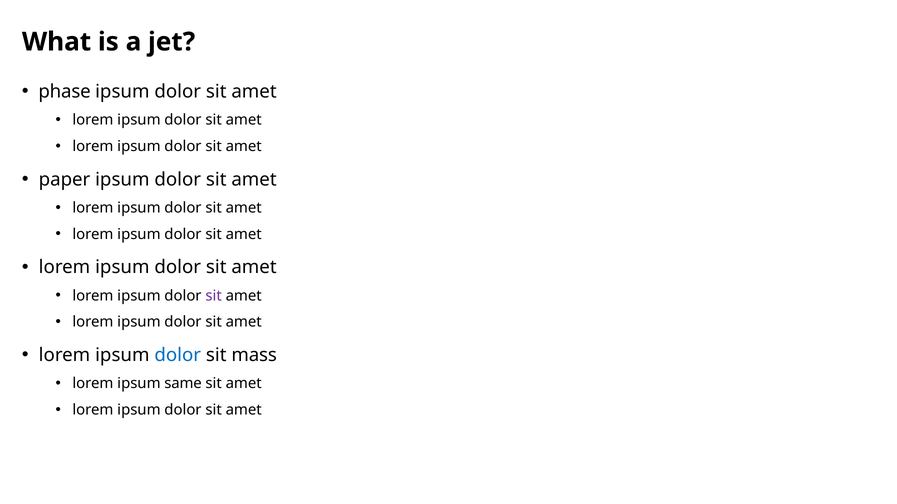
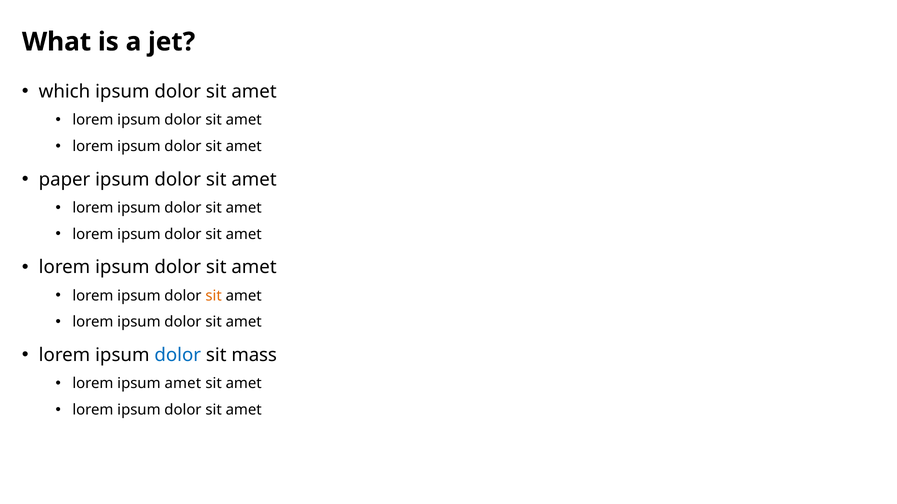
phase: phase -> which
sit at (214, 296) colour: purple -> orange
ipsum same: same -> amet
